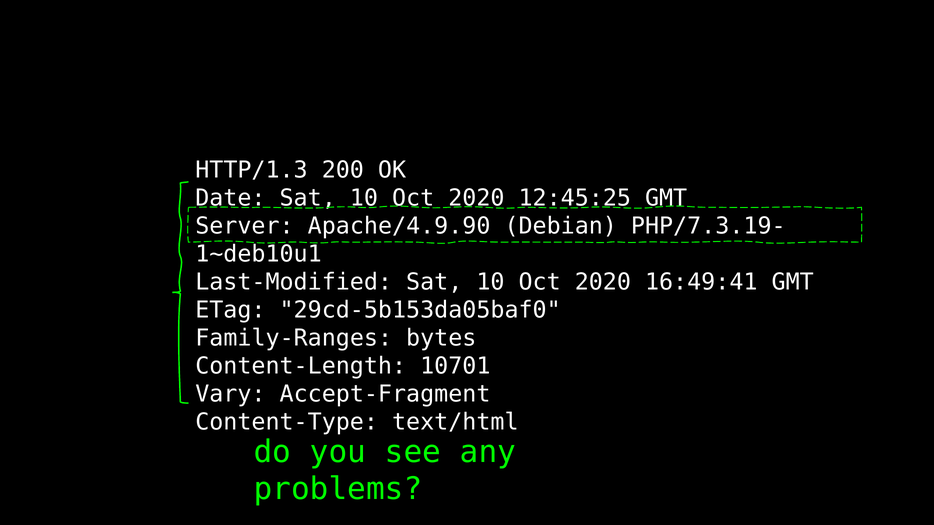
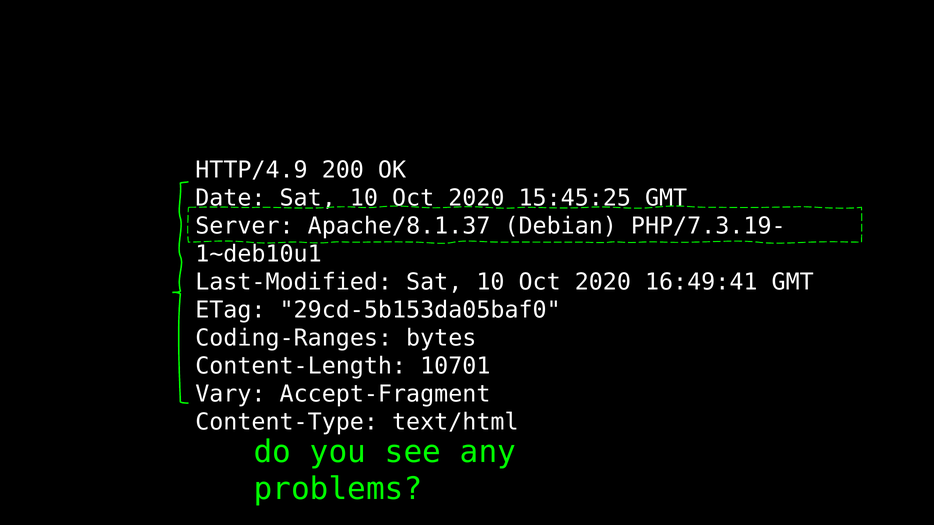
HTTP/1.3: HTTP/1.3 -> HTTP/4.9
12:45:25: 12:45:25 -> 15:45:25
Apache/4.9.90: Apache/4.9.90 -> Apache/8.1.37
Family-Ranges: Family-Ranges -> Coding-Ranges
